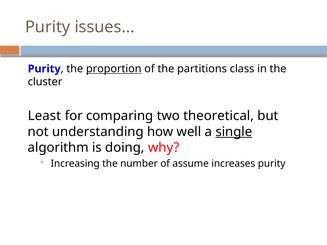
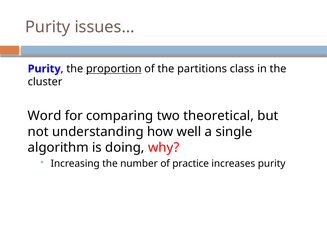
Least: Least -> Word
single underline: present -> none
assume: assume -> practice
